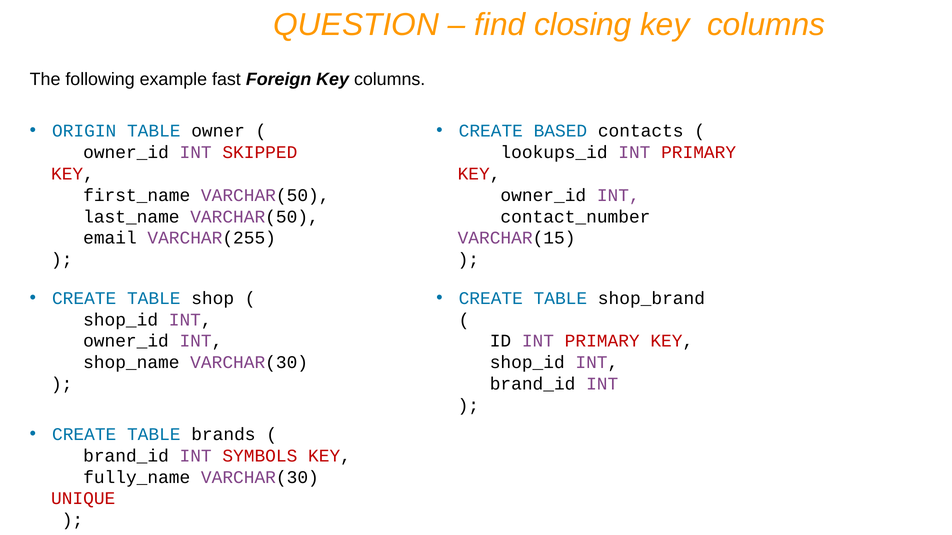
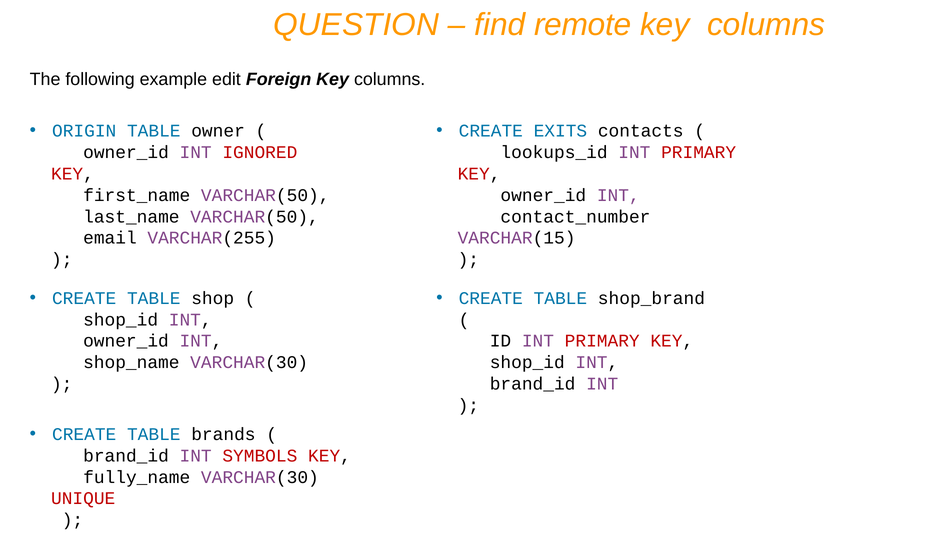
closing: closing -> remote
fast: fast -> edit
BASED: BASED -> EXITS
SKIPPED: SKIPPED -> IGNORED
